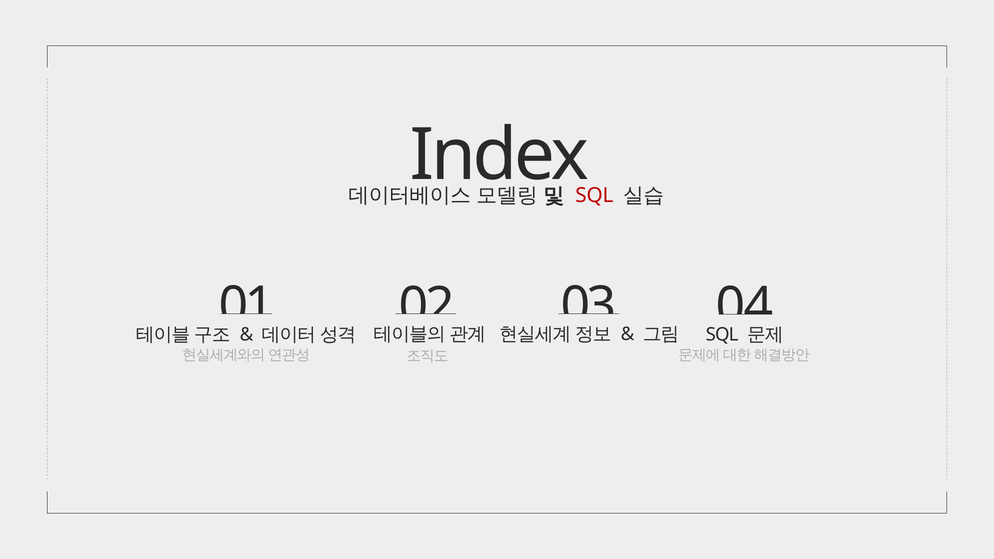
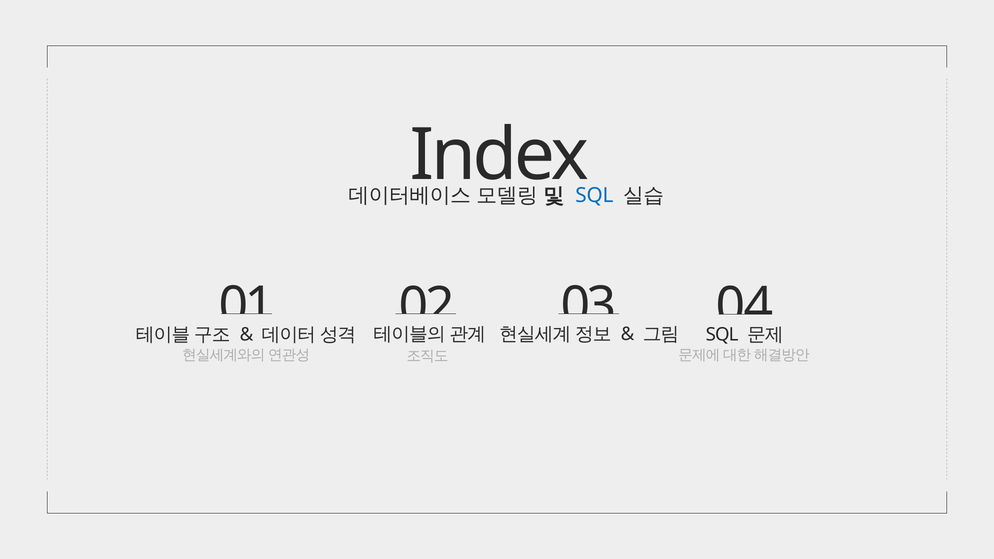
SQL at (594, 195) colour: red -> blue
